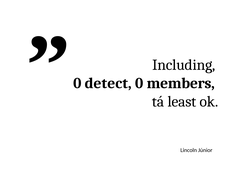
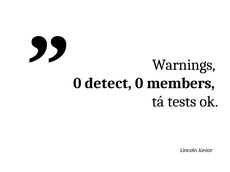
Including: Including -> Warnings
least: least -> tests
